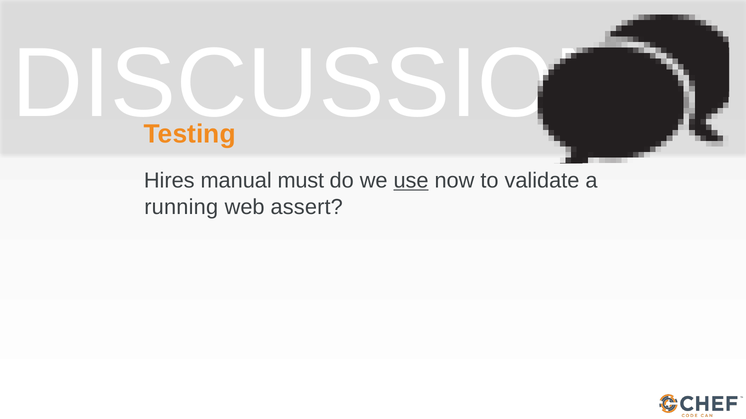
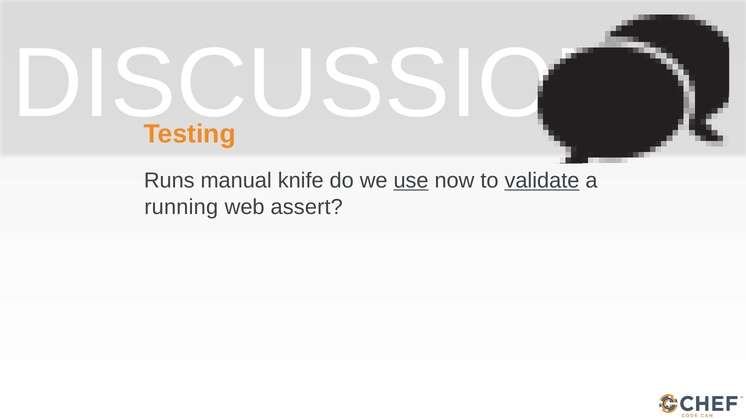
Hires: Hires -> Runs
must: must -> knife
validate underline: none -> present
